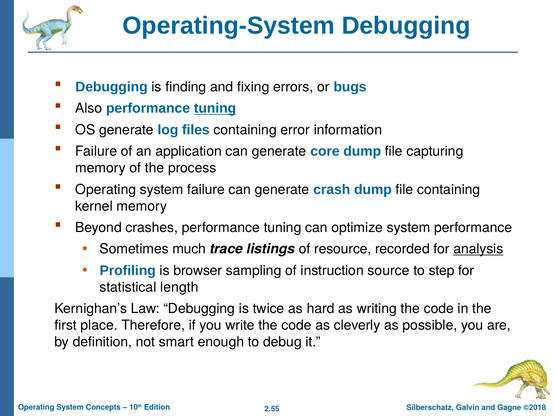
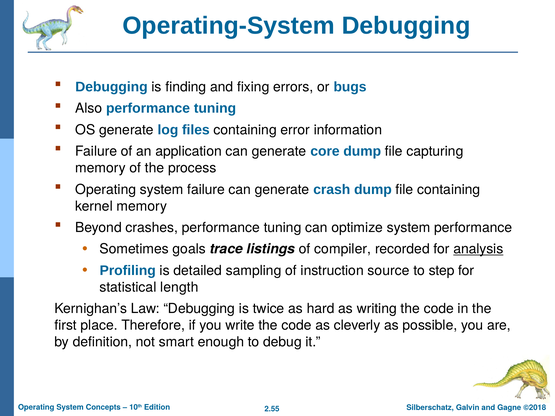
tuning at (215, 108) underline: present -> none
much: much -> goals
resource: resource -> compiler
browser: browser -> detailed
